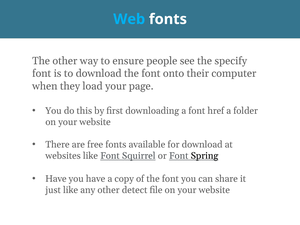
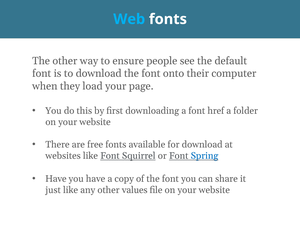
specify: specify -> default
Spring colour: black -> blue
detect: detect -> values
